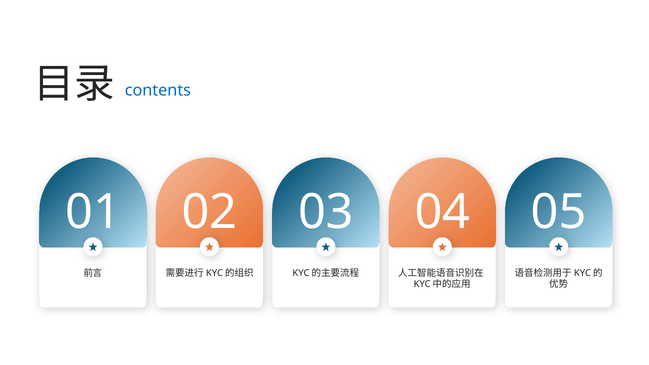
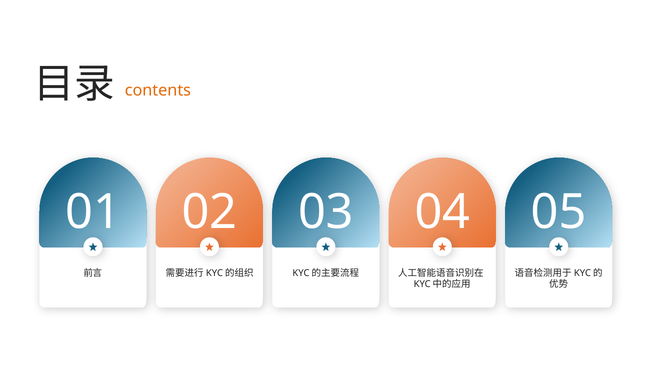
contents colour: blue -> orange
